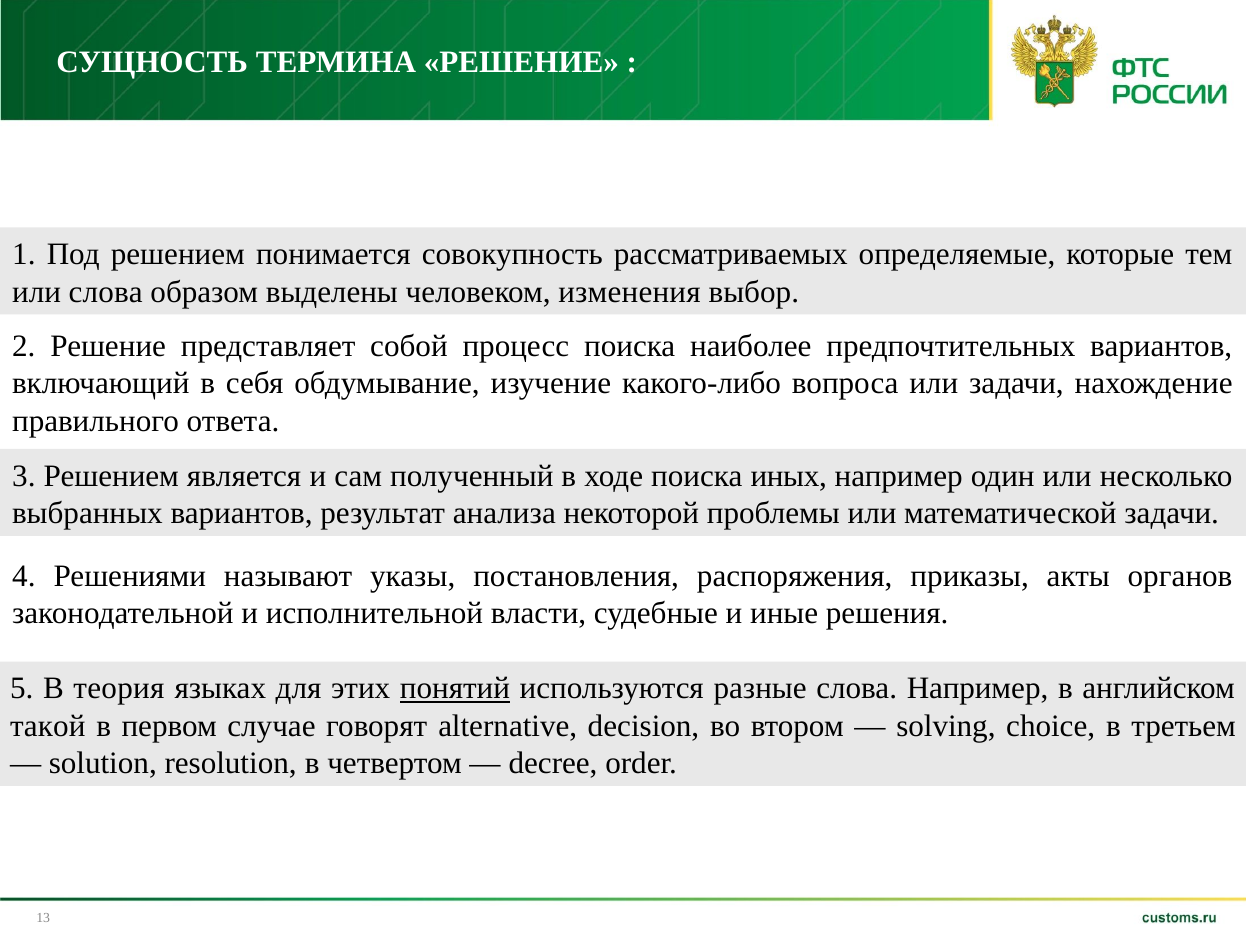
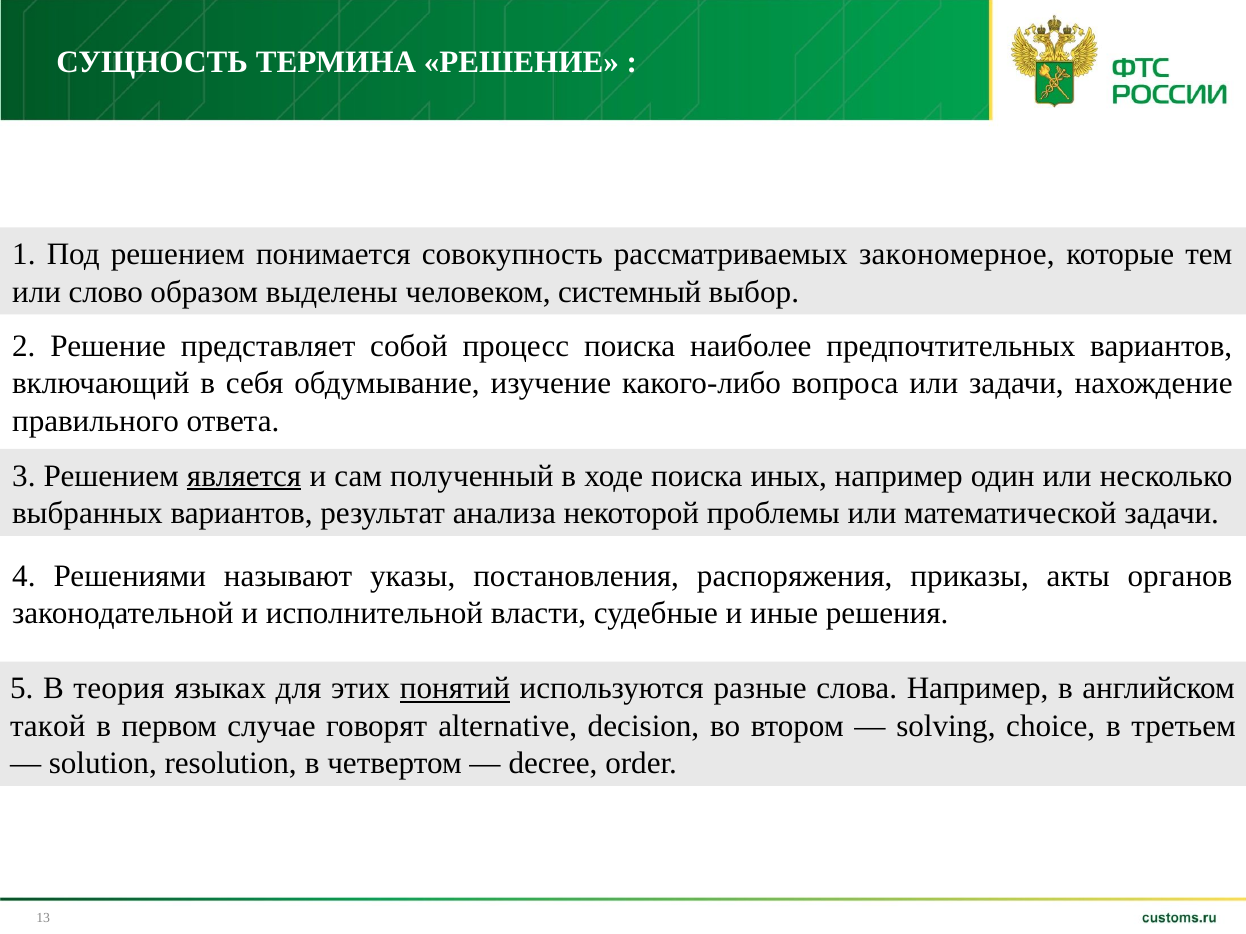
определяемые: определяемые -> закономерное
или слова: слова -> слово
изменения: изменения -> системный
является underline: none -> present
